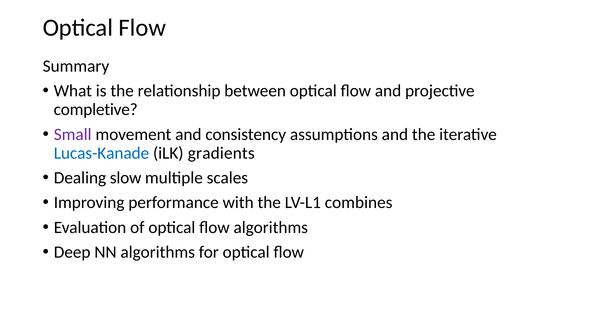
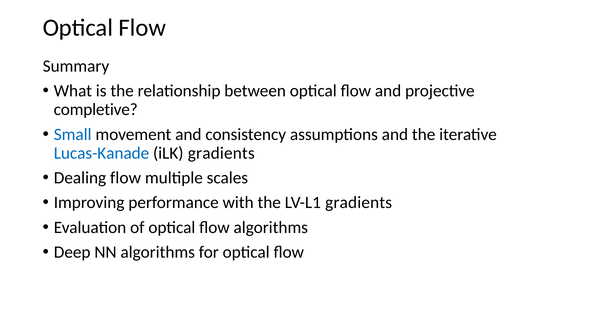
Small colour: purple -> blue
Dealing slow: slow -> flow
LV-L1 combines: combines -> gradients
